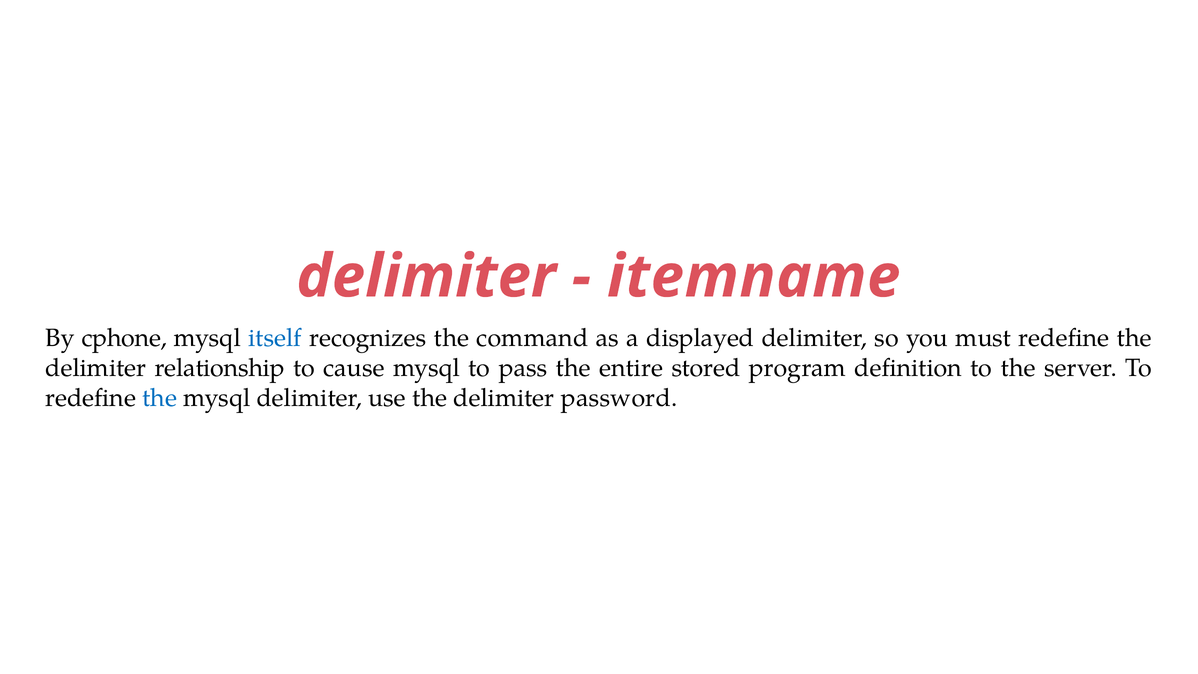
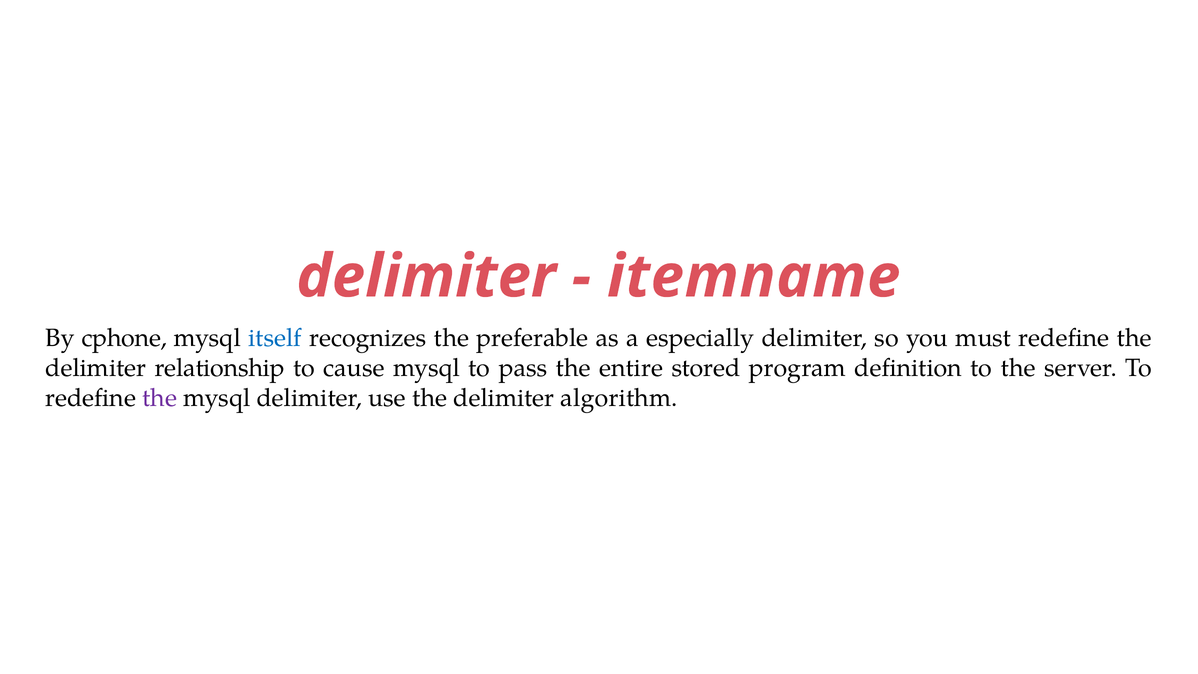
command: command -> preferable
displayed: displayed -> especially
the at (160, 398) colour: blue -> purple
password: password -> algorithm
